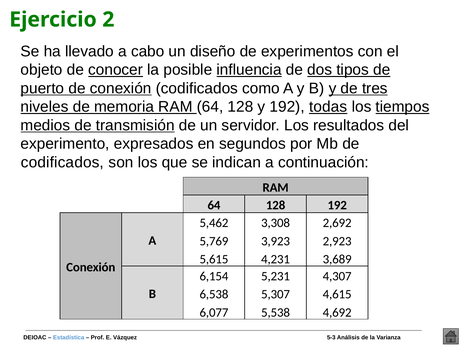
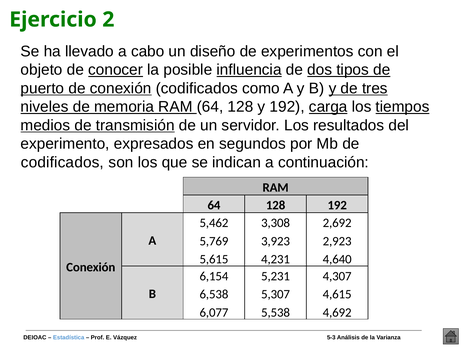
todas: todas -> carga
3,689: 3,689 -> 4,640
